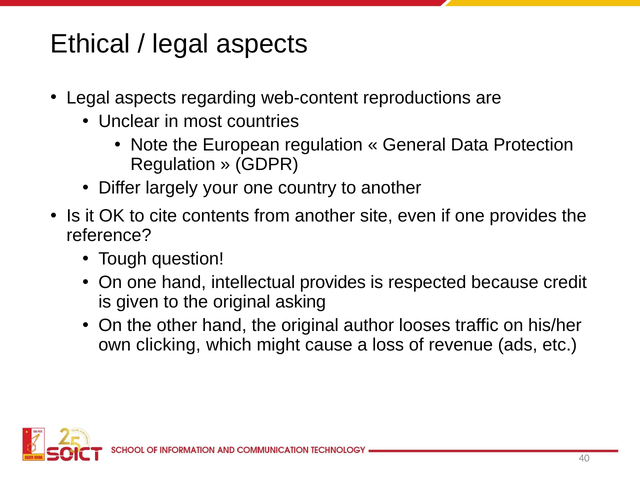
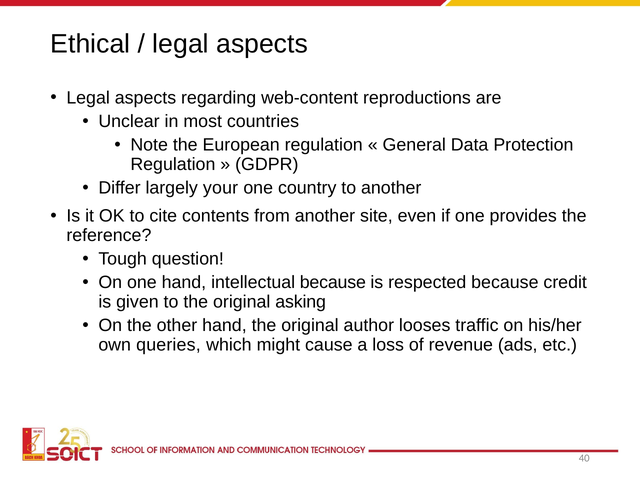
intellectual provides: provides -> because
clicking: clicking -> queries
